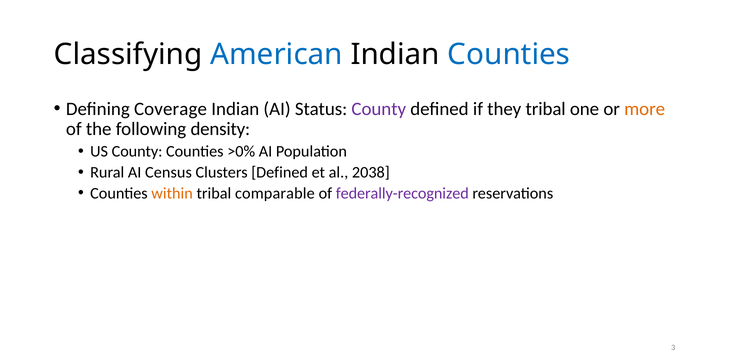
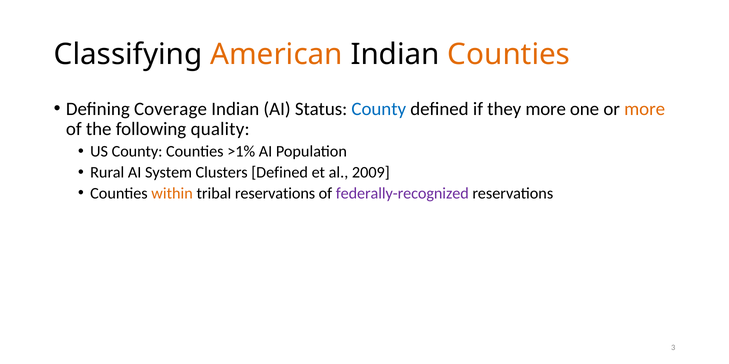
American colour: blue -> orange
Counties at (509, 54) colour: blue -> orange
County at (379, 109) colour: purple -> blue
they tribal: tribal -> more
density: density -> quality
>0%: >0% -> >1%
Census: Census -> System
2038: 2038 -> 2009
tribal comparable: comparable -> reservations
